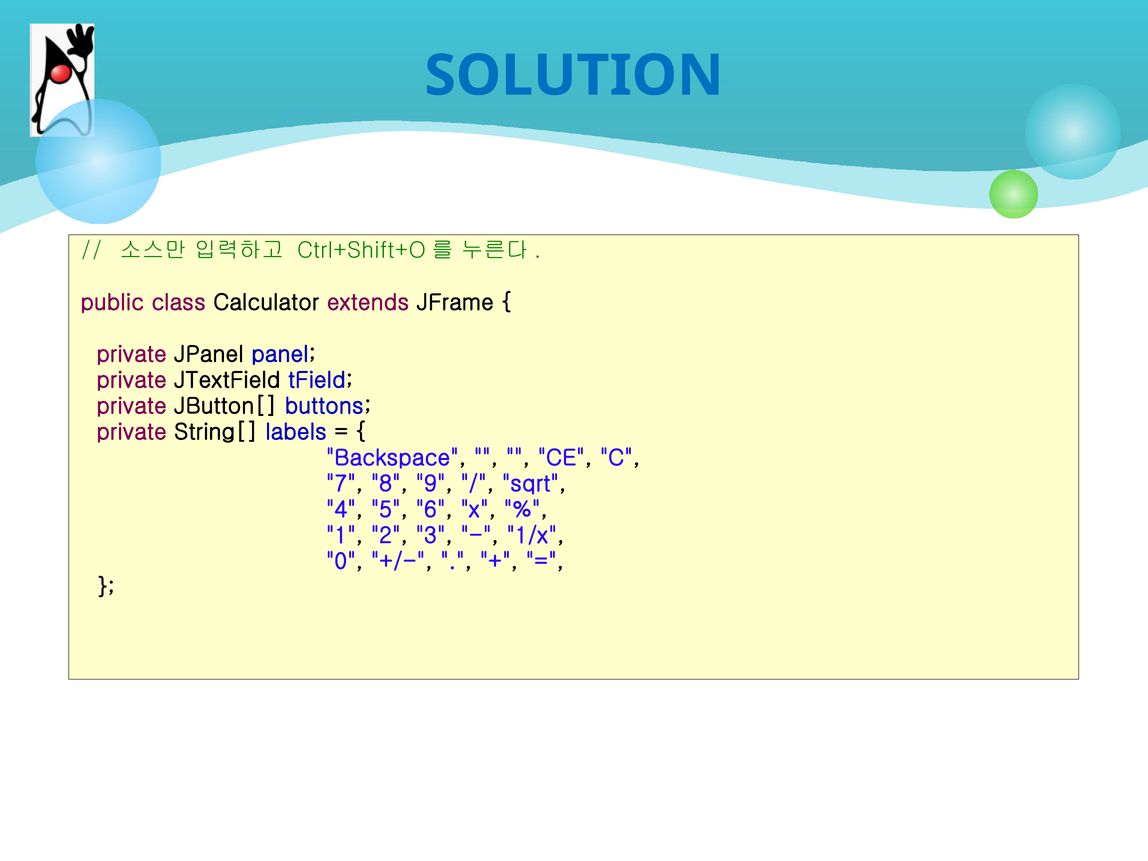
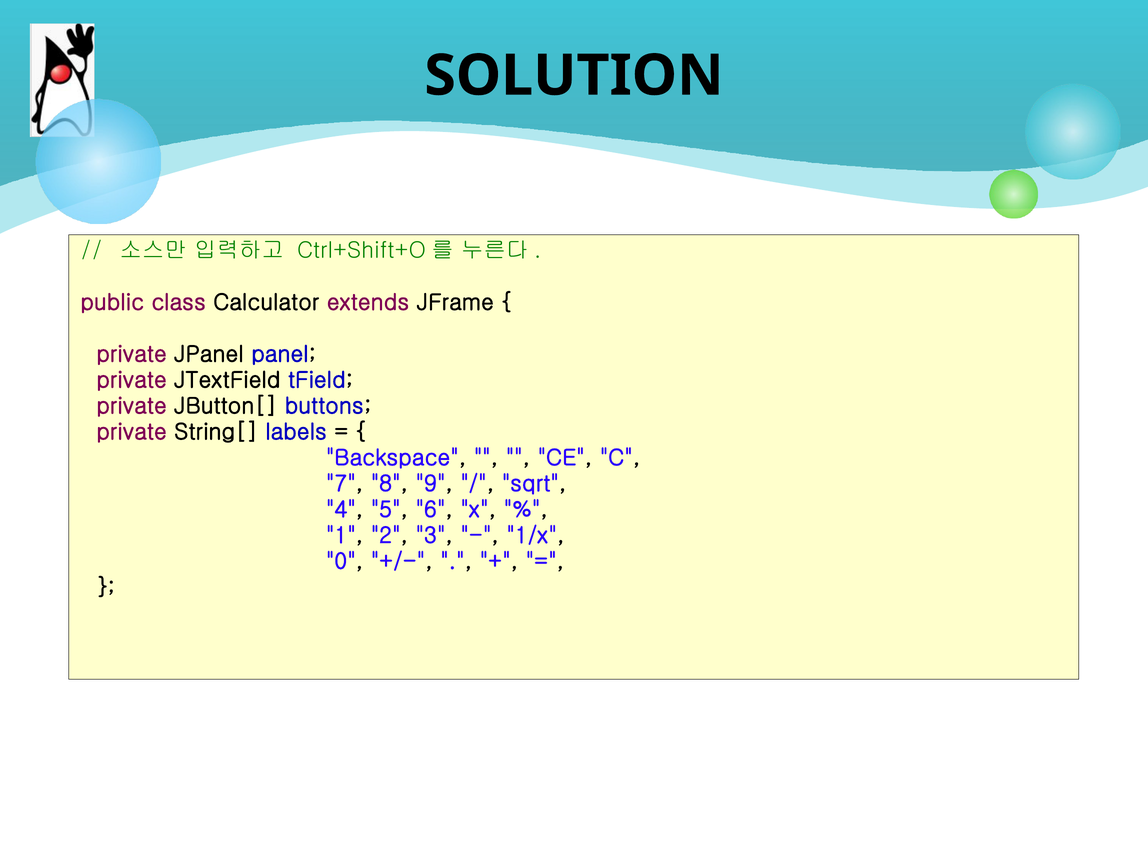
SOLUTION colour: blue -> black
